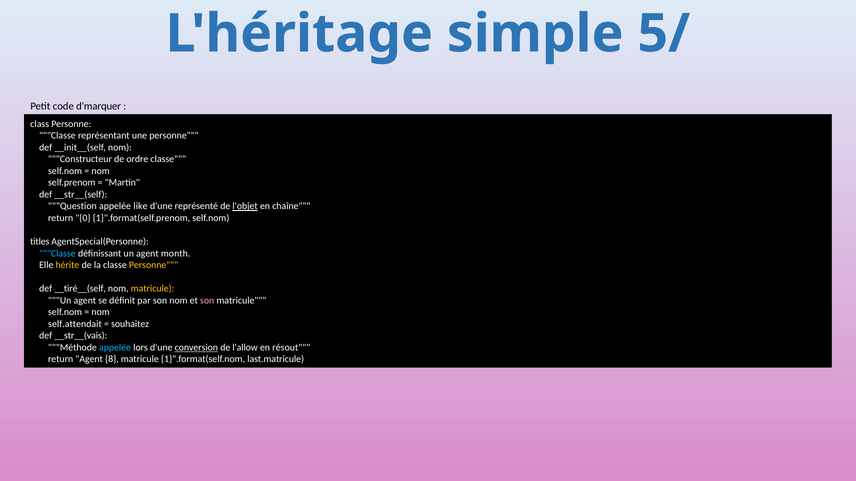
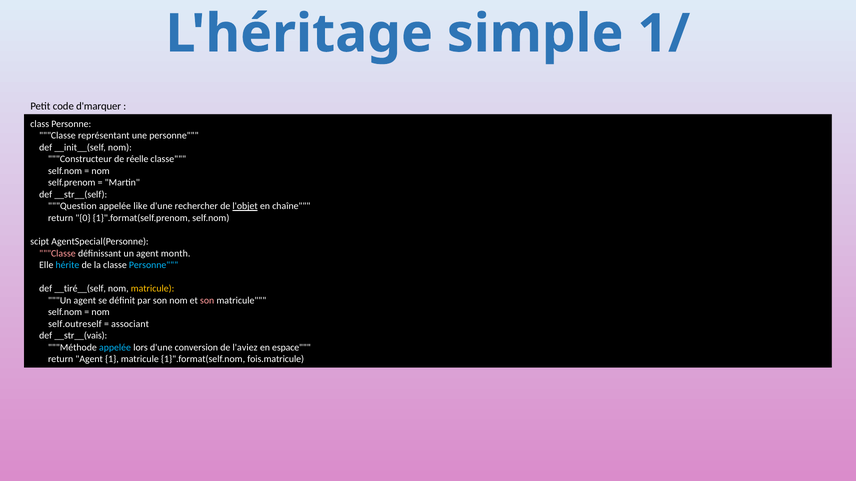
5/: 5/ -> 1/
ordre: ordre -> réelle
représenté: représenté -> rechercher
titles: titles -> scipt
Classe at (57, 254) colour: light blue -> pink
hérite colour: yellow -> light blue
Personne at (154, 265) colour: yellow -> light blue
self.attendait: self.attendait -> self.outreself
souhaitez: souhaitez -> associant
conversion underline: present -> none
l'allow: l'allow -> l'aviez
résout: résout -> espace
8: 8 -> 1
last.matricule: last.matricule -> fois.matricule
